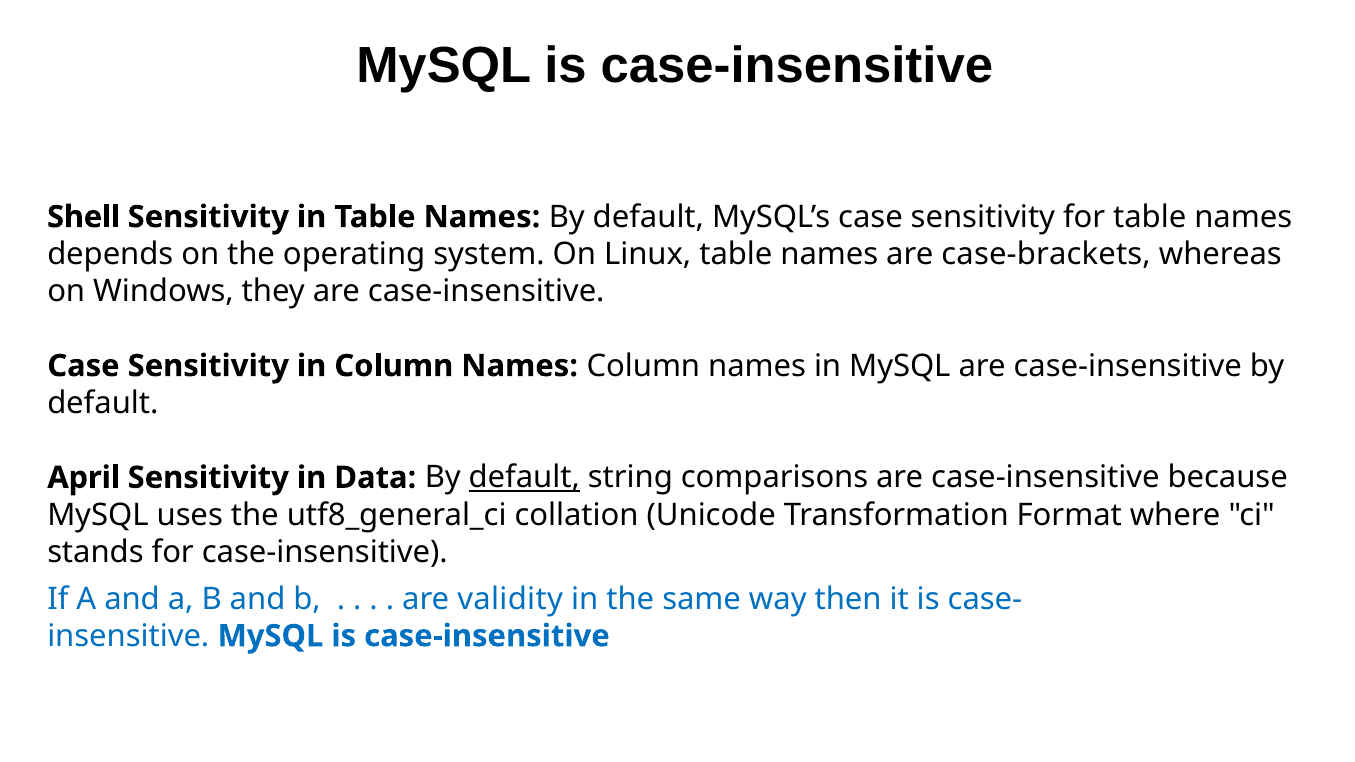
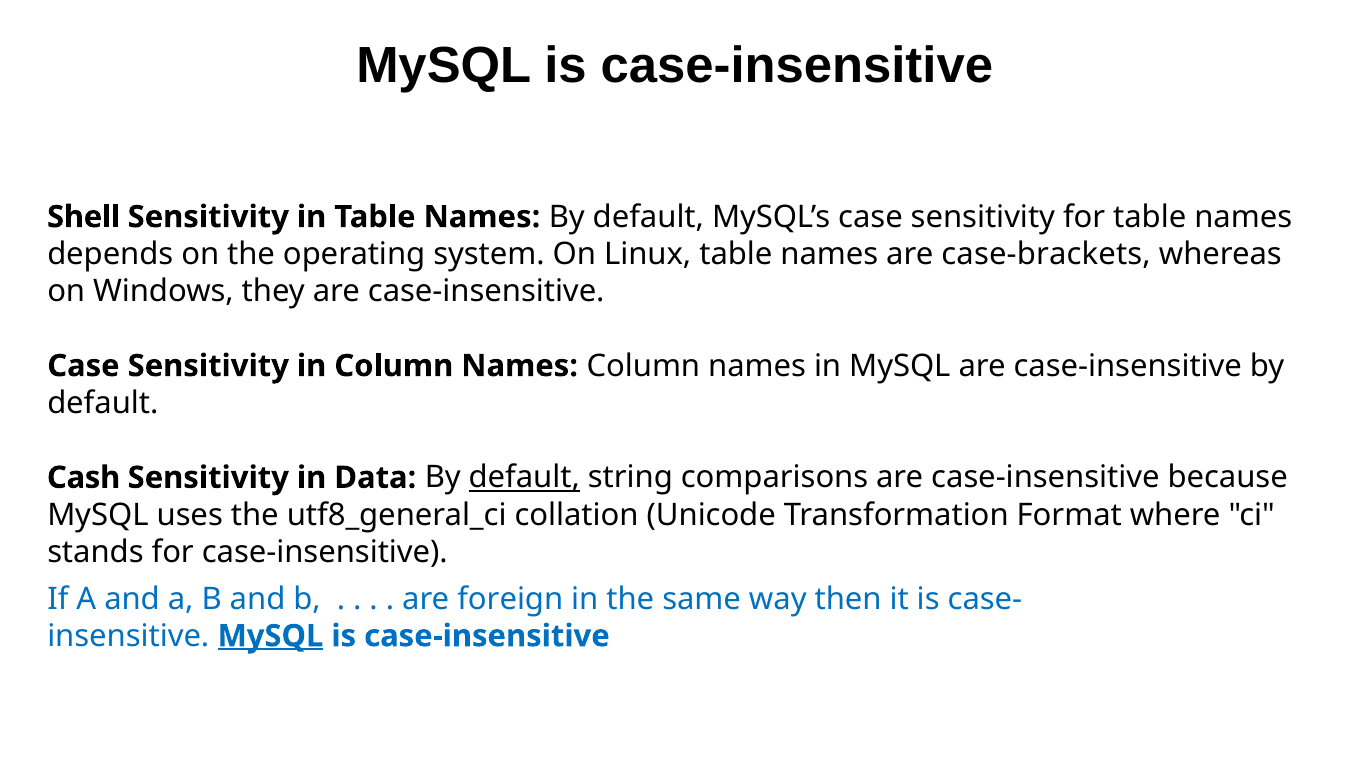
April: April -> Cash
validity: validity -> foreign
MySQL at (270, 636) underline: none -> present
